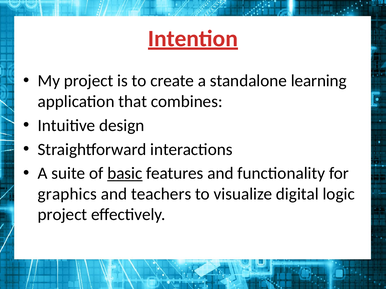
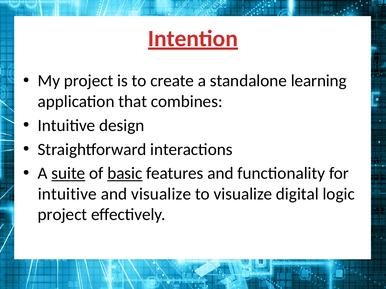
suite underline: none -> present
graphics at (67, 194): graphics -> intuitive
and teachers: teachers -> visualize
